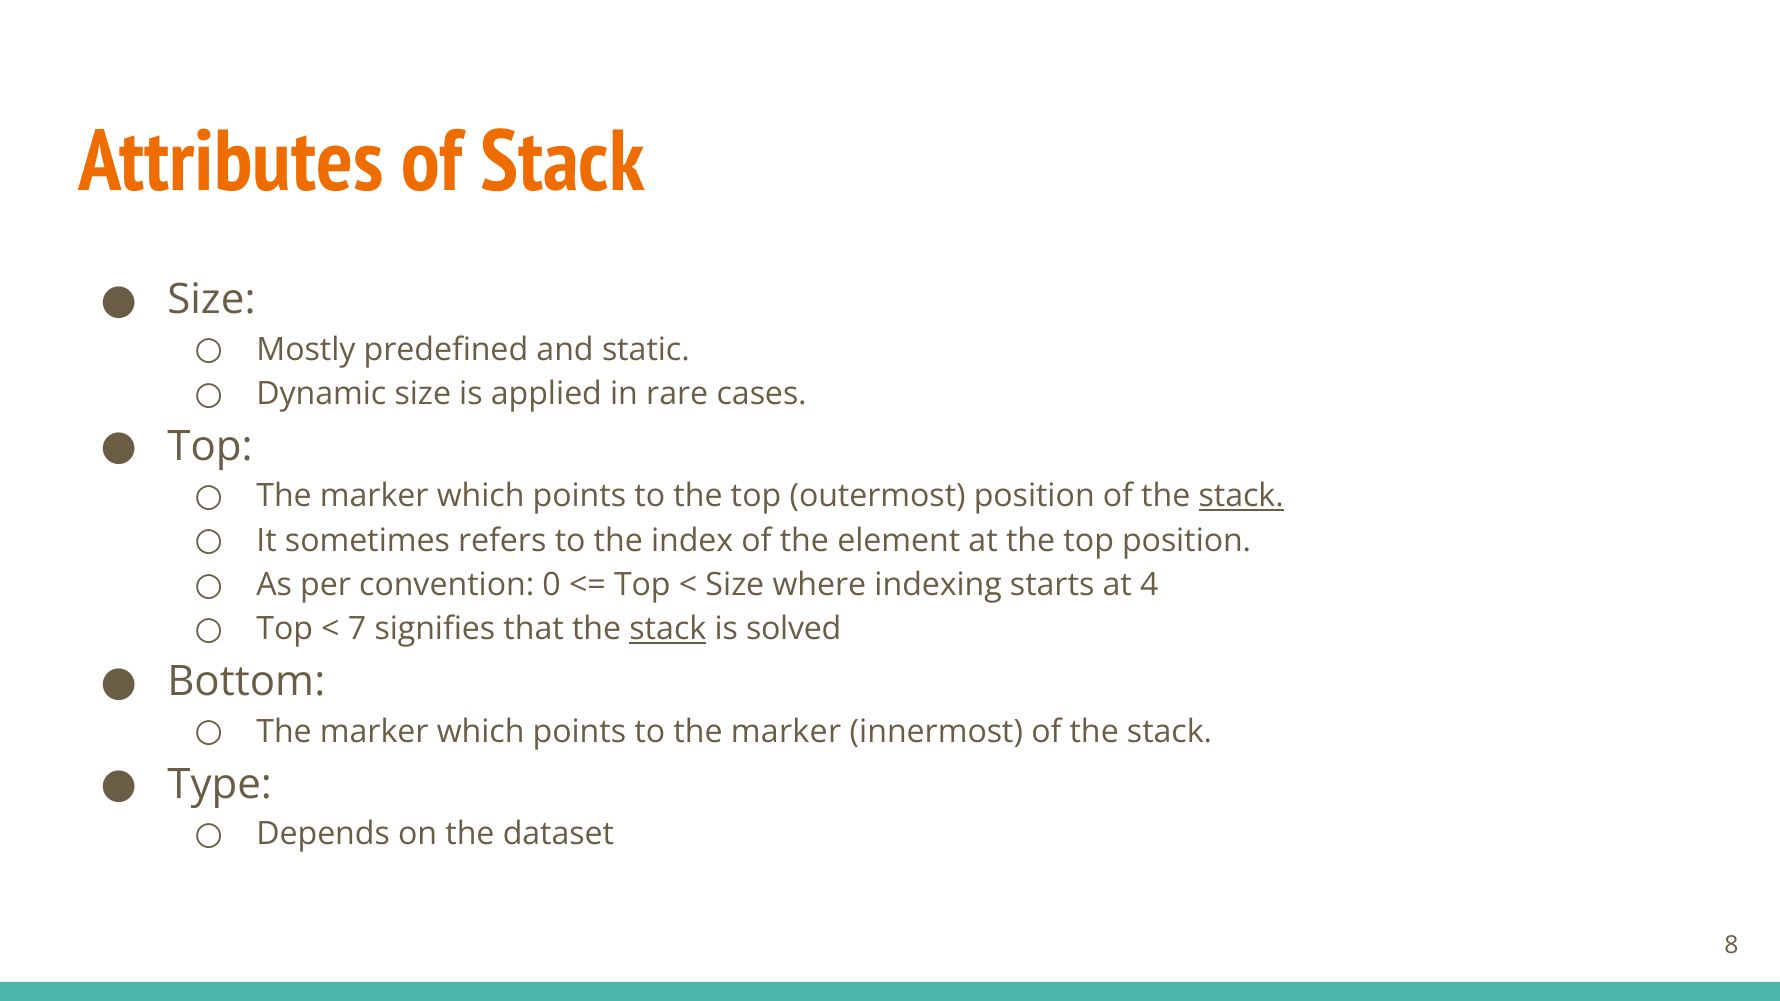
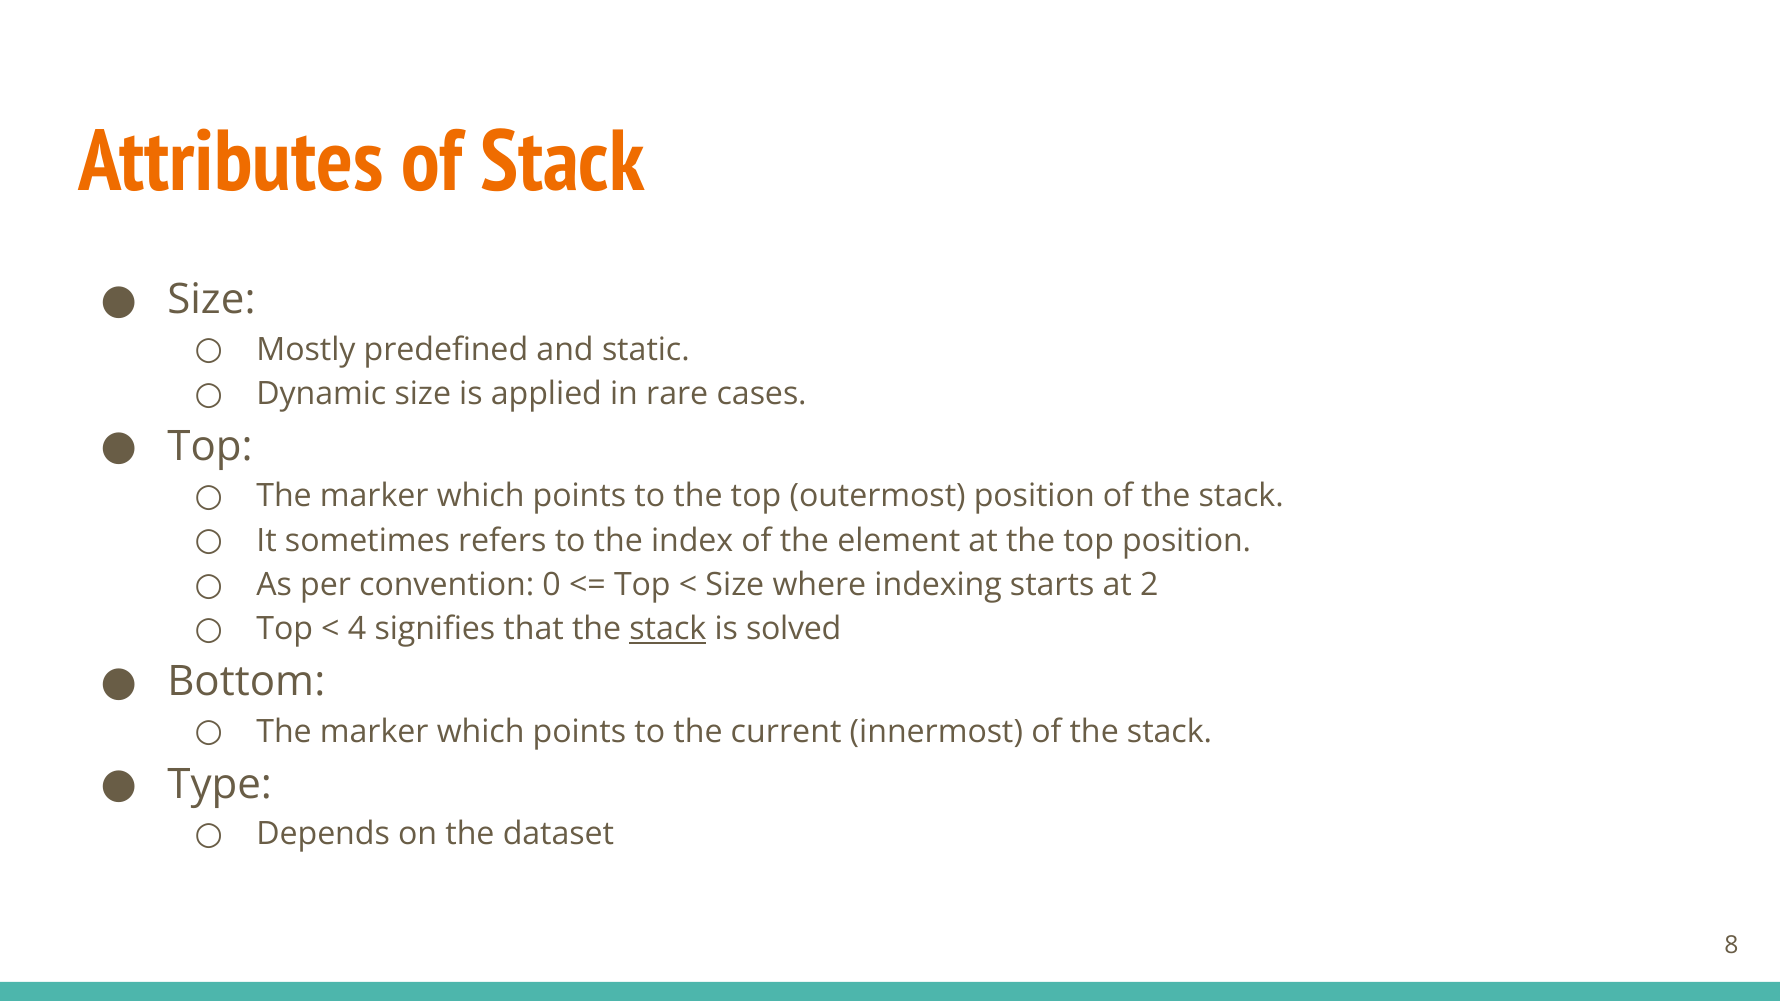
stack at (1241, 496) underline: present -> none
4: 4 -> 2
7: 7 -> 4
to the marker: marker -> current
